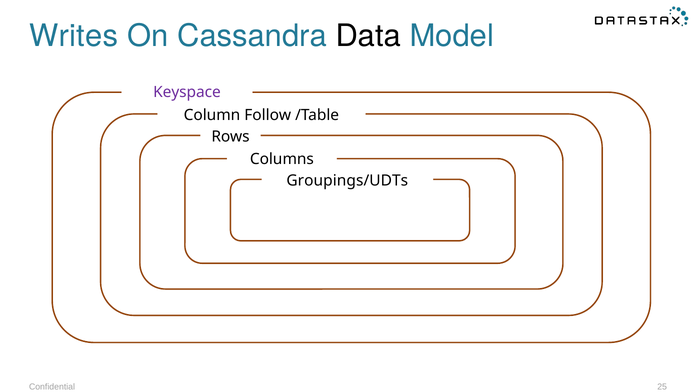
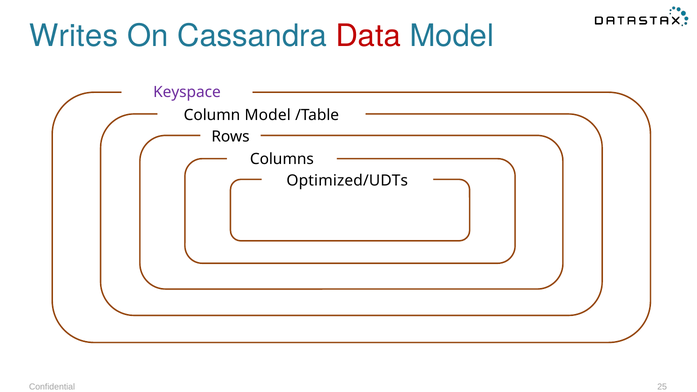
Data colour: black -> red
Follow at (268, 115): Follow -> Model
Groupings/UDTs: Groupings/UDTs -> Optimized/UDTs
